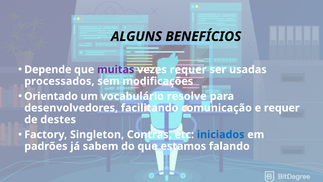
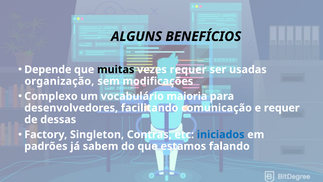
muitas colour: purple -> black
processados: processados -> organização
Orientado: Orientado -> Complexo
resolve: resolve -> maioria
destes: destes -> dessas
